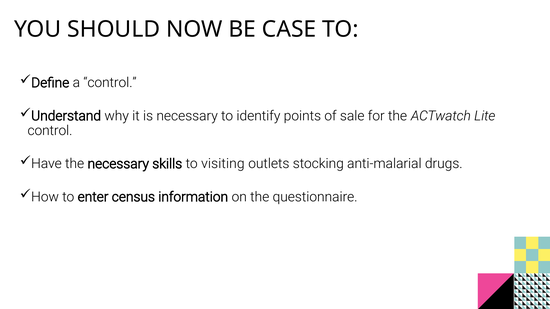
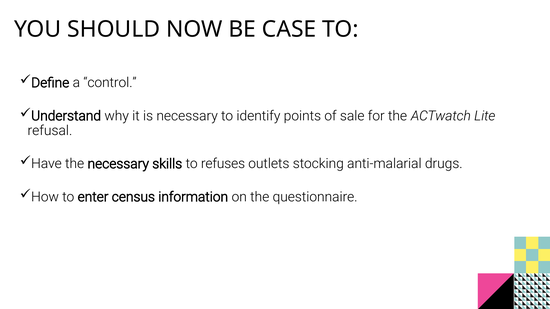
control at (50, 131): control -> refusal
visiting: visiting -> refuses
